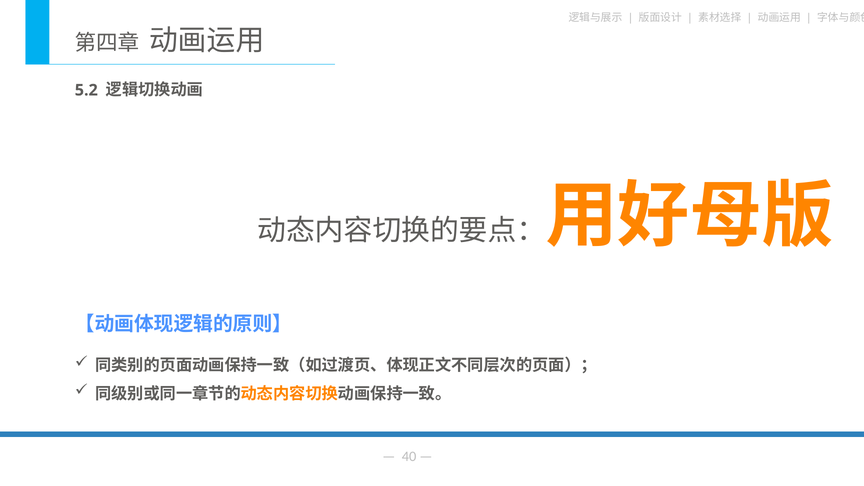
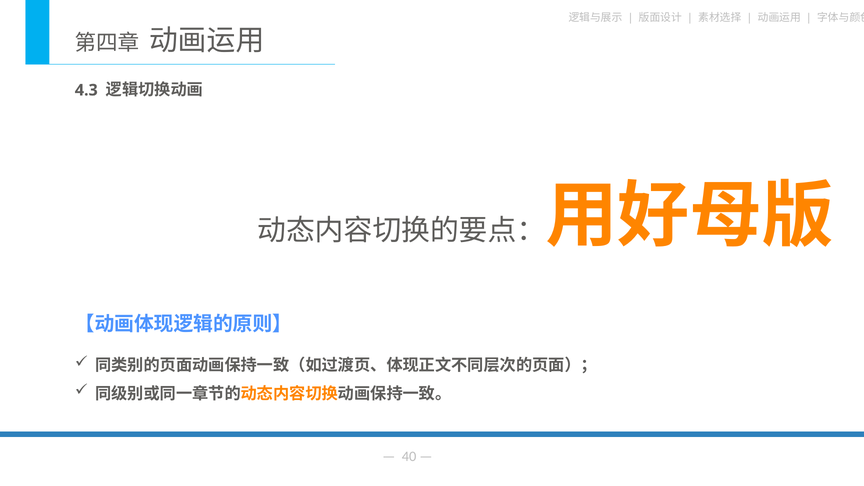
5.2: 5.2 -> 4.3
